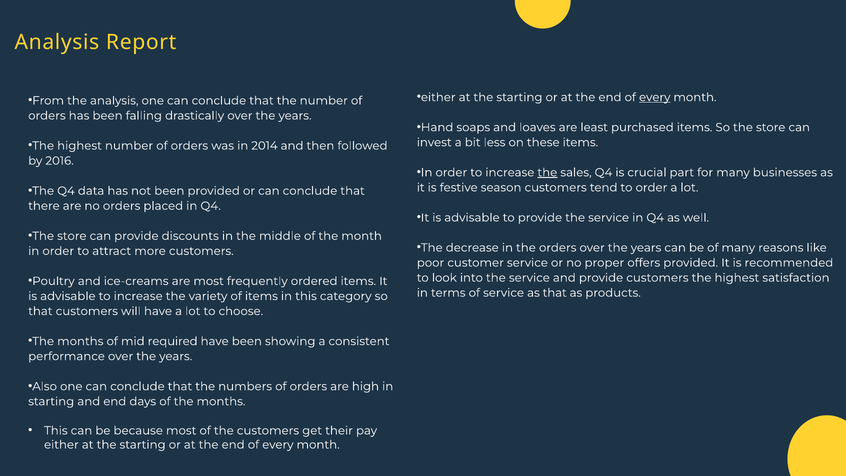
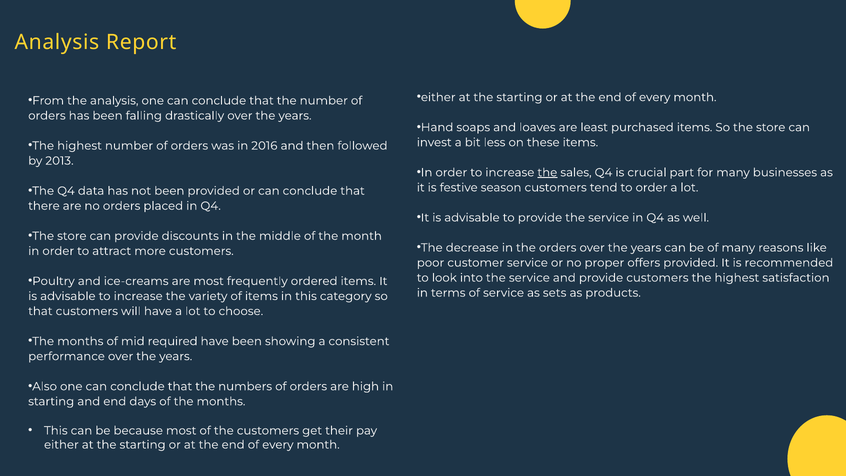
every at (655, 97) underline: present -> none
2014: 2014 -> 2016
2016: 2016 -> 2013
as that: that -> sets
